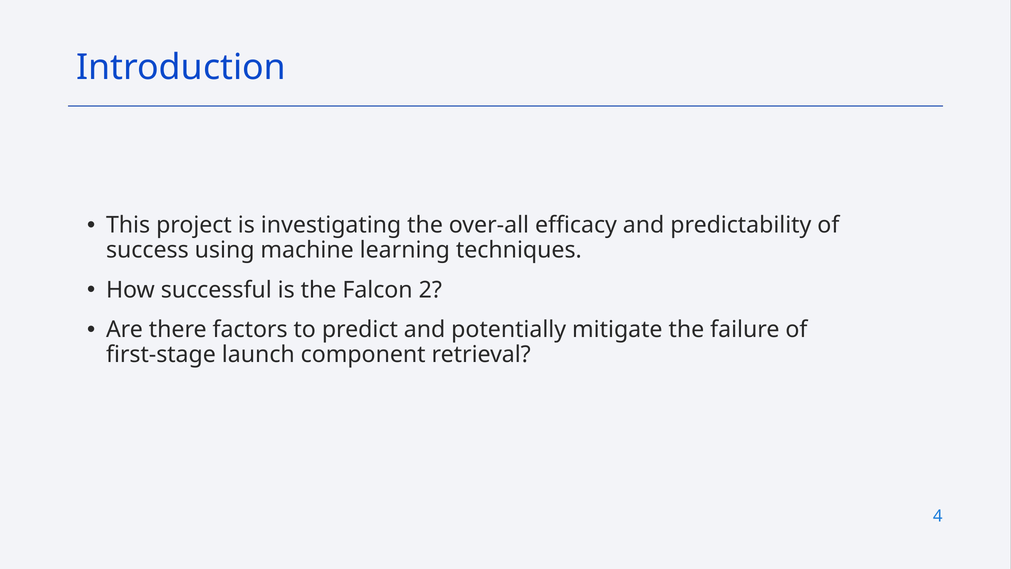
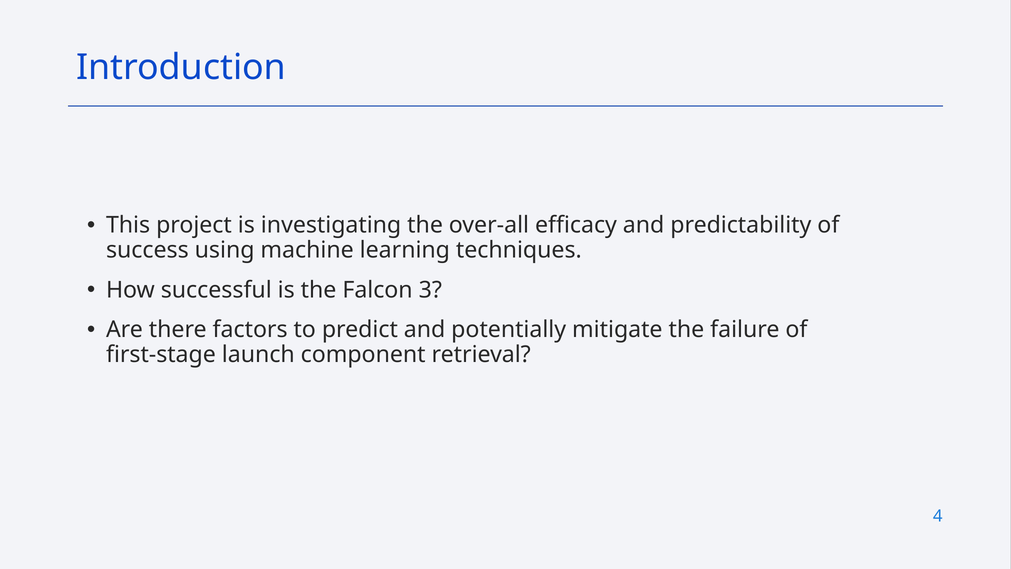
2: 2 -> 3
